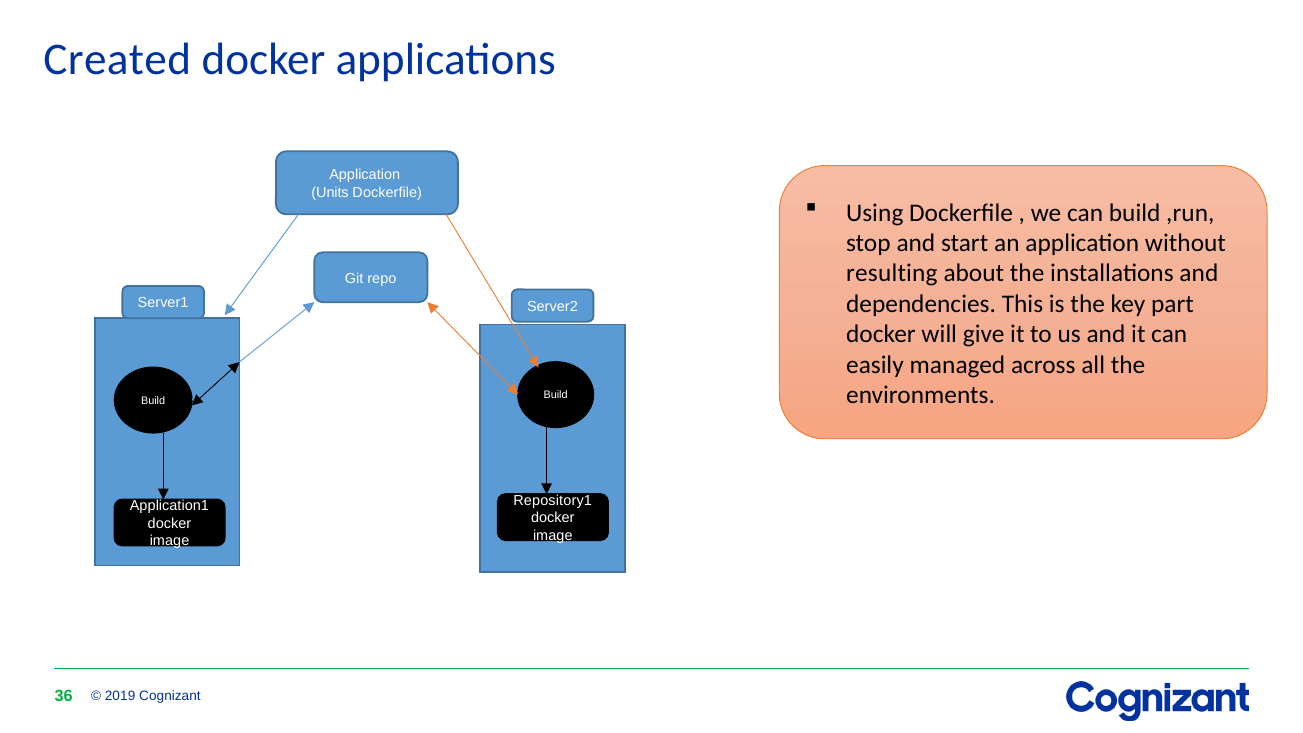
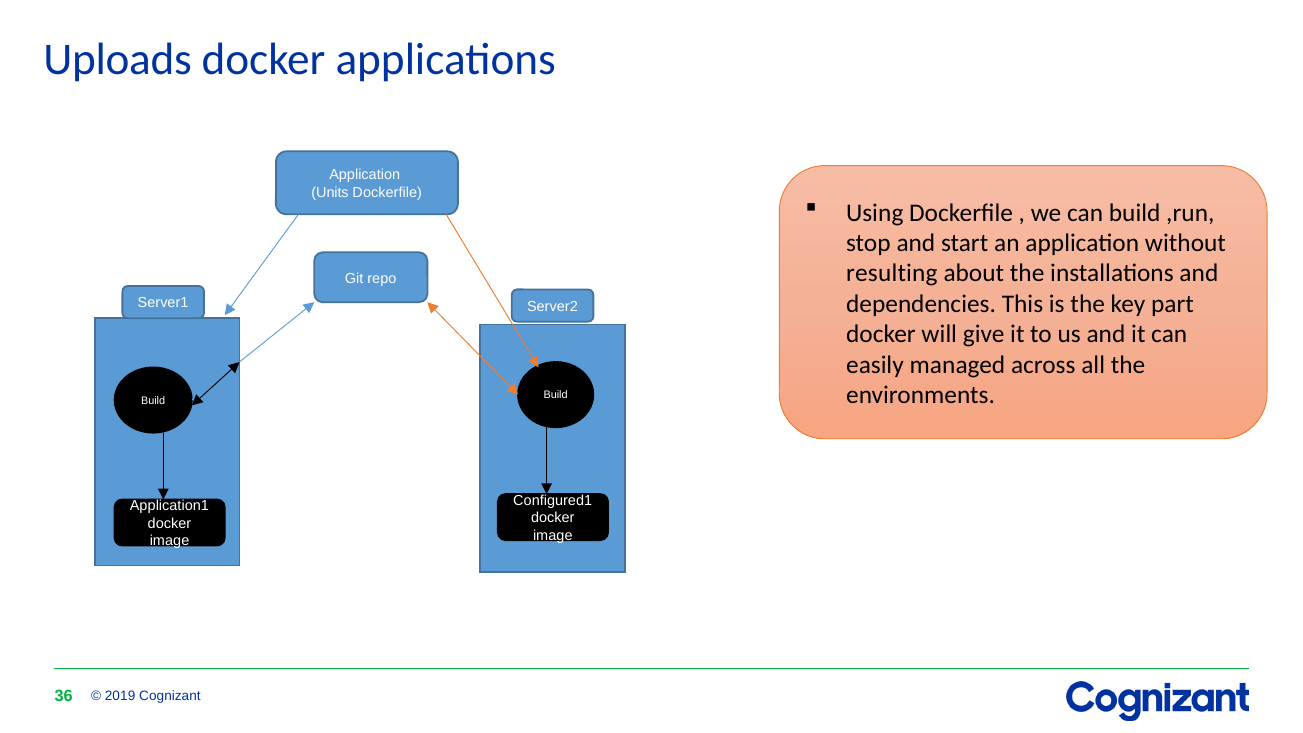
Created: Created -> Uploads
Repository1: Repository1 -> Configured1
